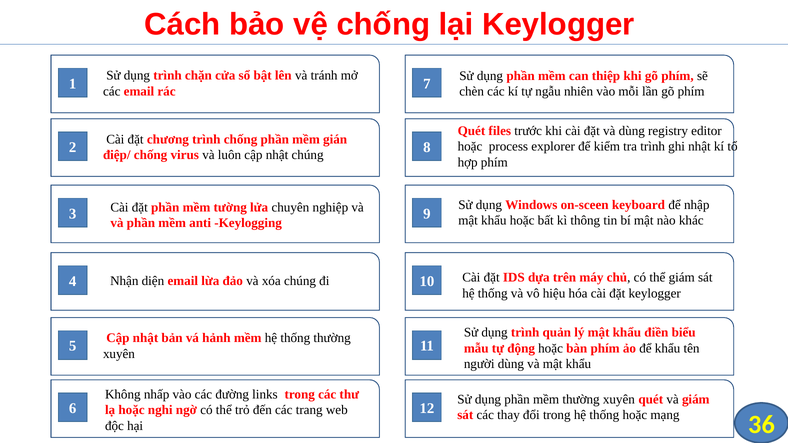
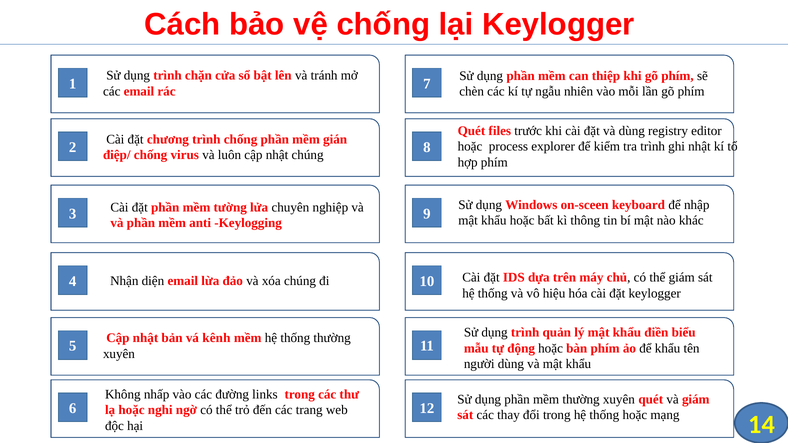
hảnh: hảnh -> kênh
36: 36 -> 14
